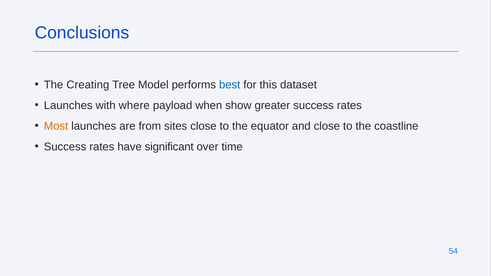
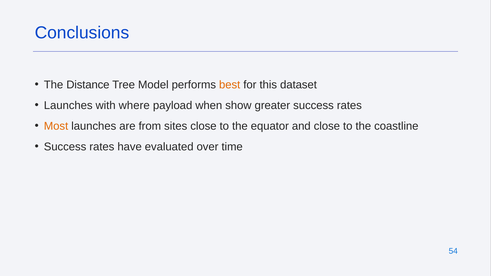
Creating: Creating -> Distance
best colour: blue -> orange
significant: significant -> evaluated
